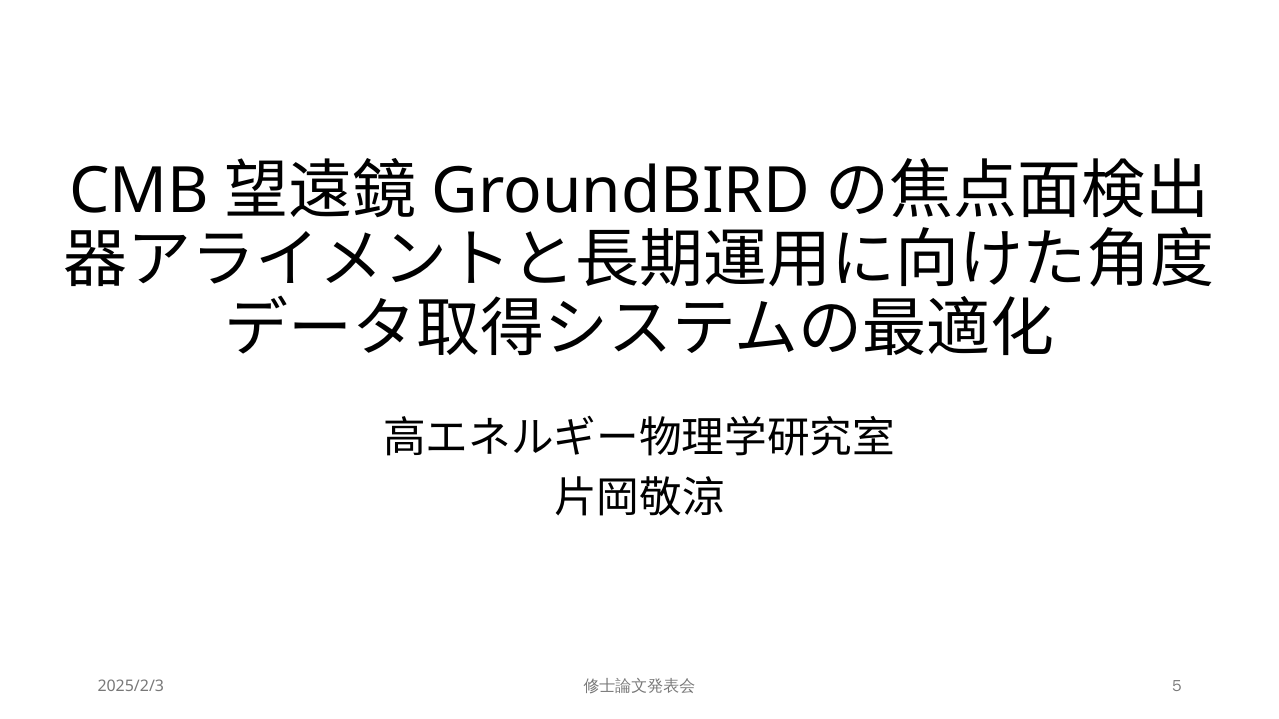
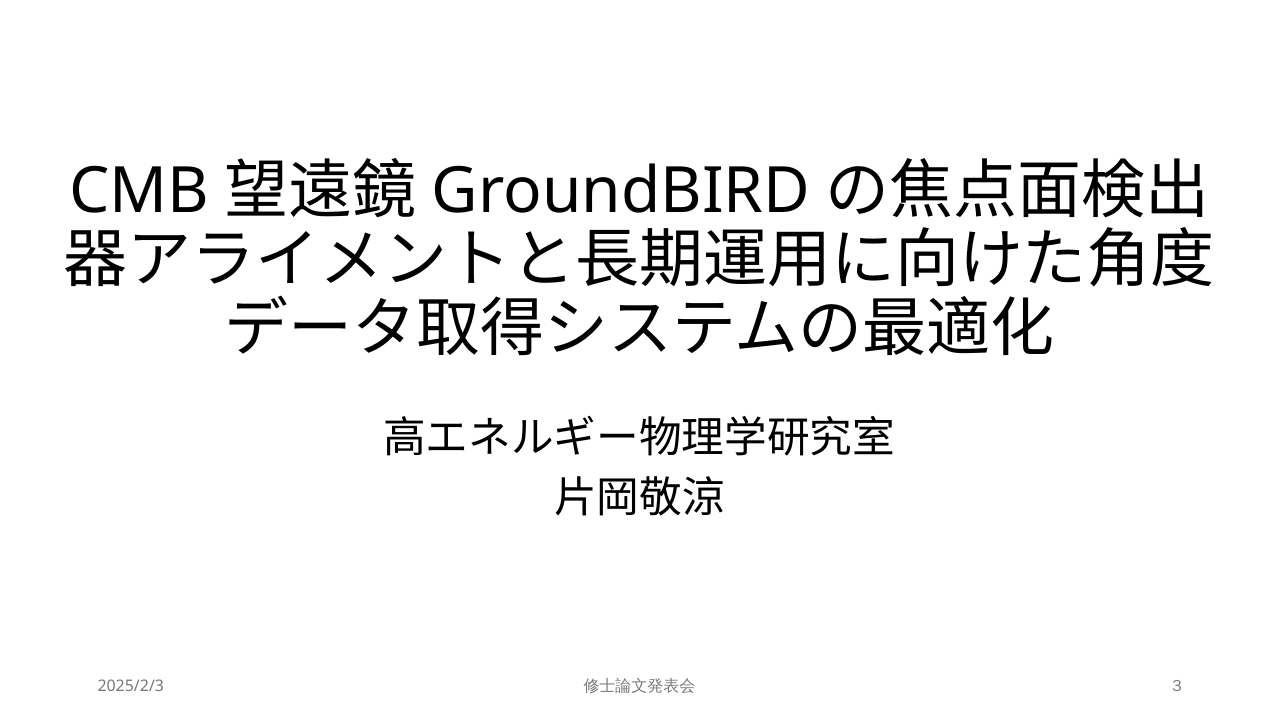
5: 5 -> 3
